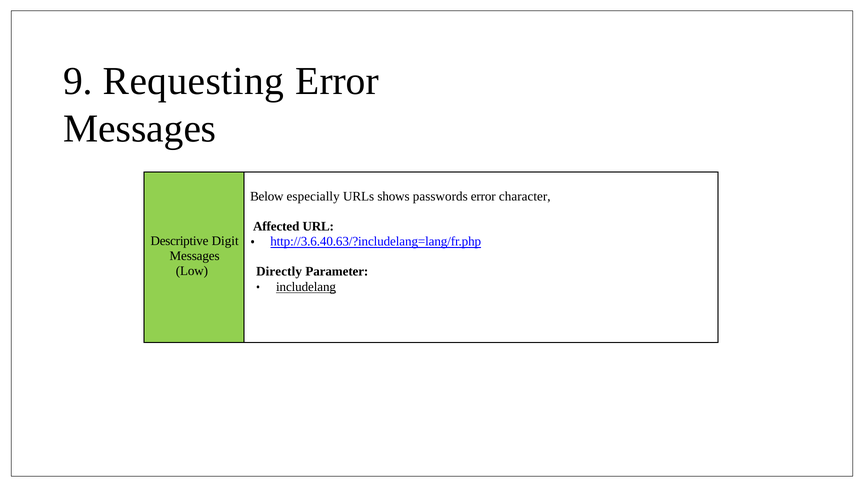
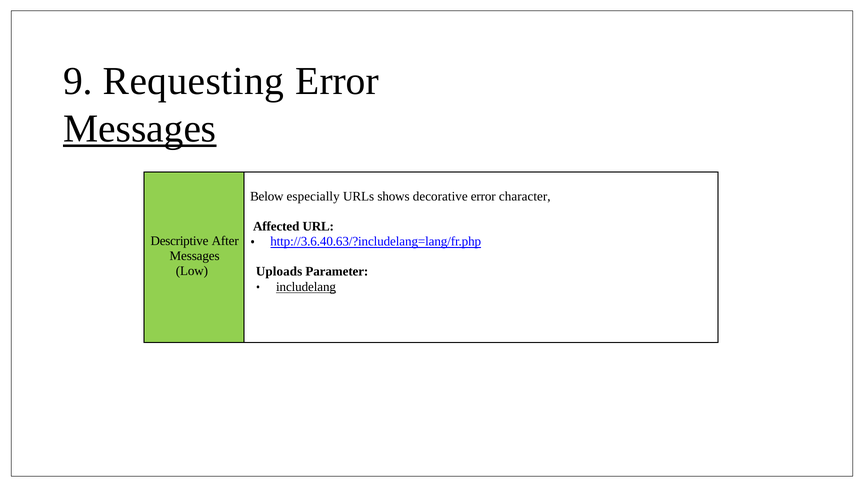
Messages at (140, 128) underline: none -> present
passwords: passwords -> decorative
Digit: Digit -> After
Directly: Directly -> Uploads
